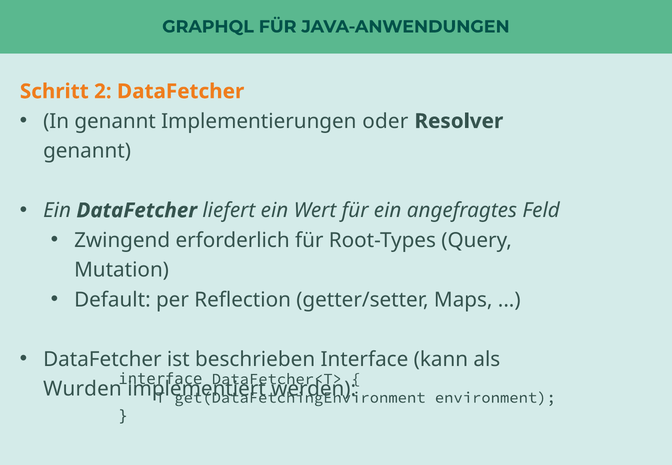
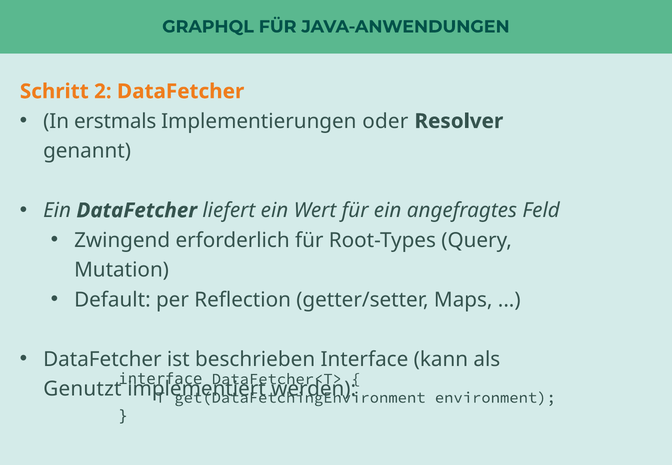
In genannt: genannt -> erstmals
Wurden: Wurden -> Genutzt
